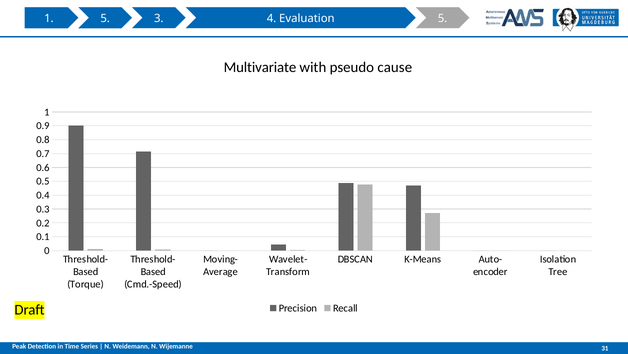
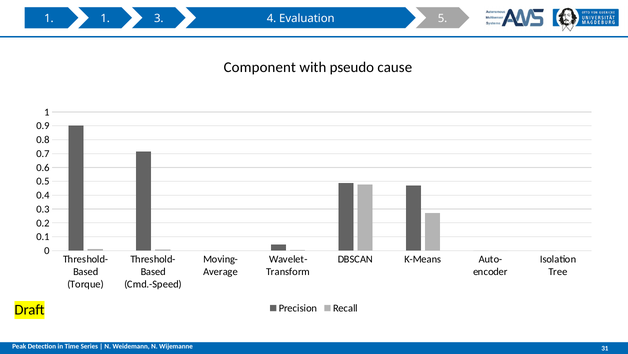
1 5: 5 -> 1
Multivariate: Multivariate -> Component
